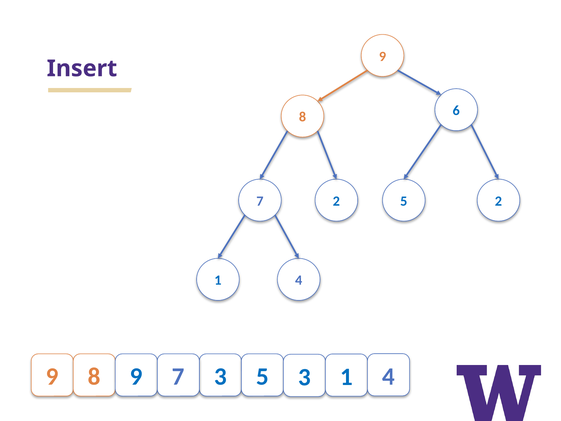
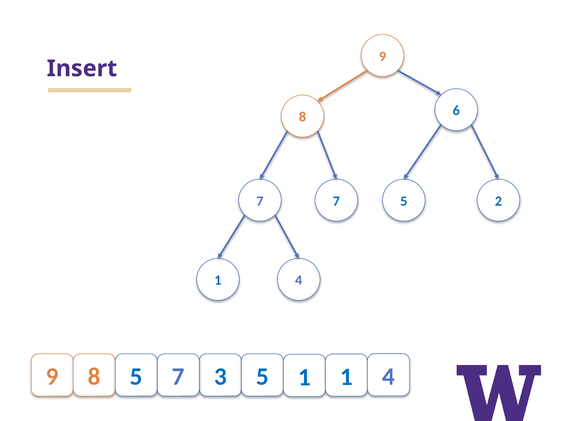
7 2: 2 -> 7
8 9: 9 -> 5
7 3: 3 -> 1
